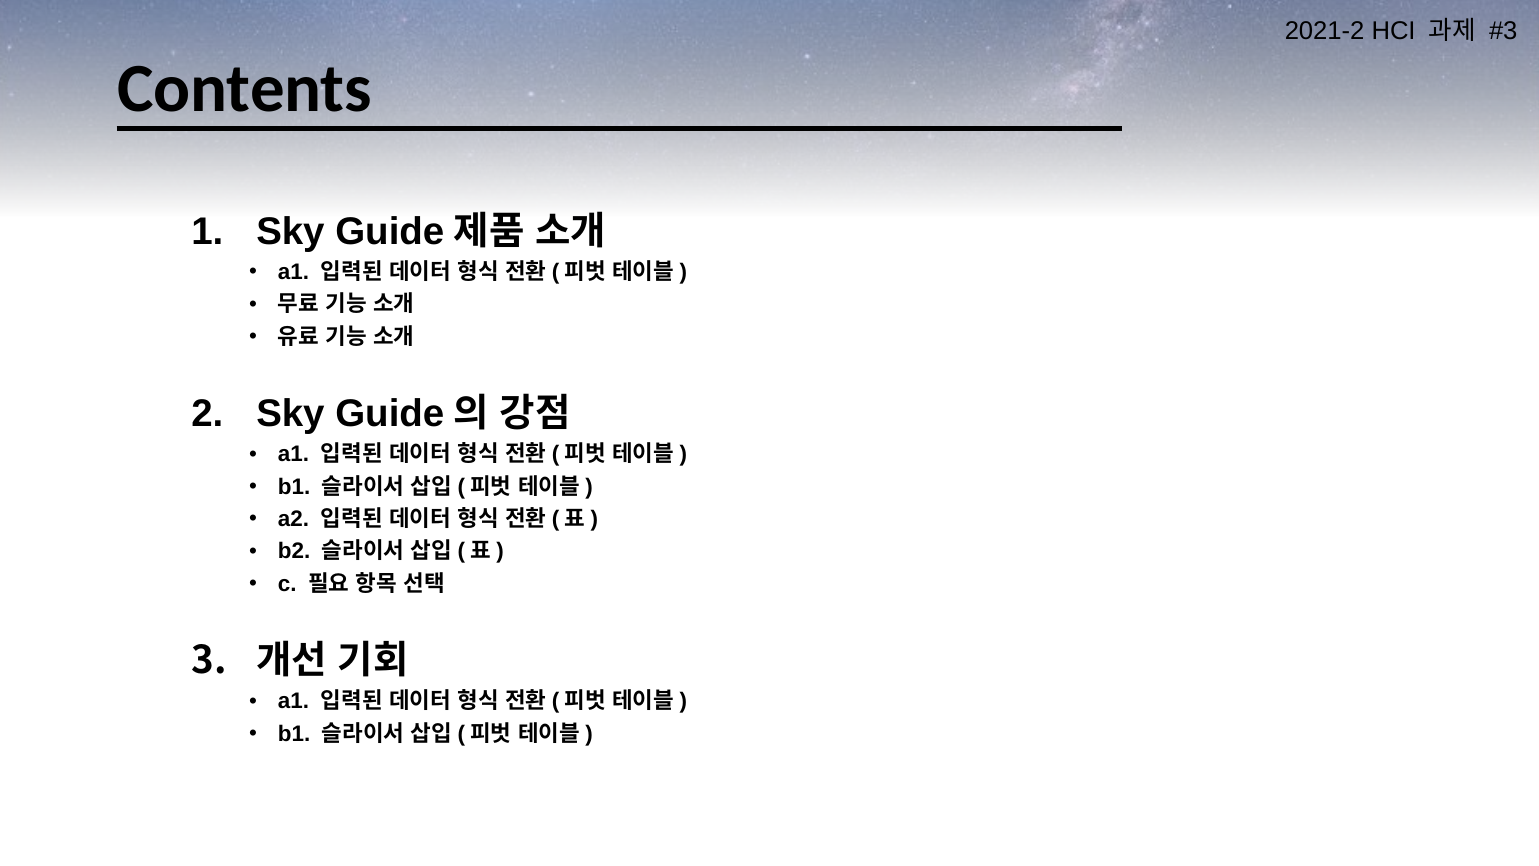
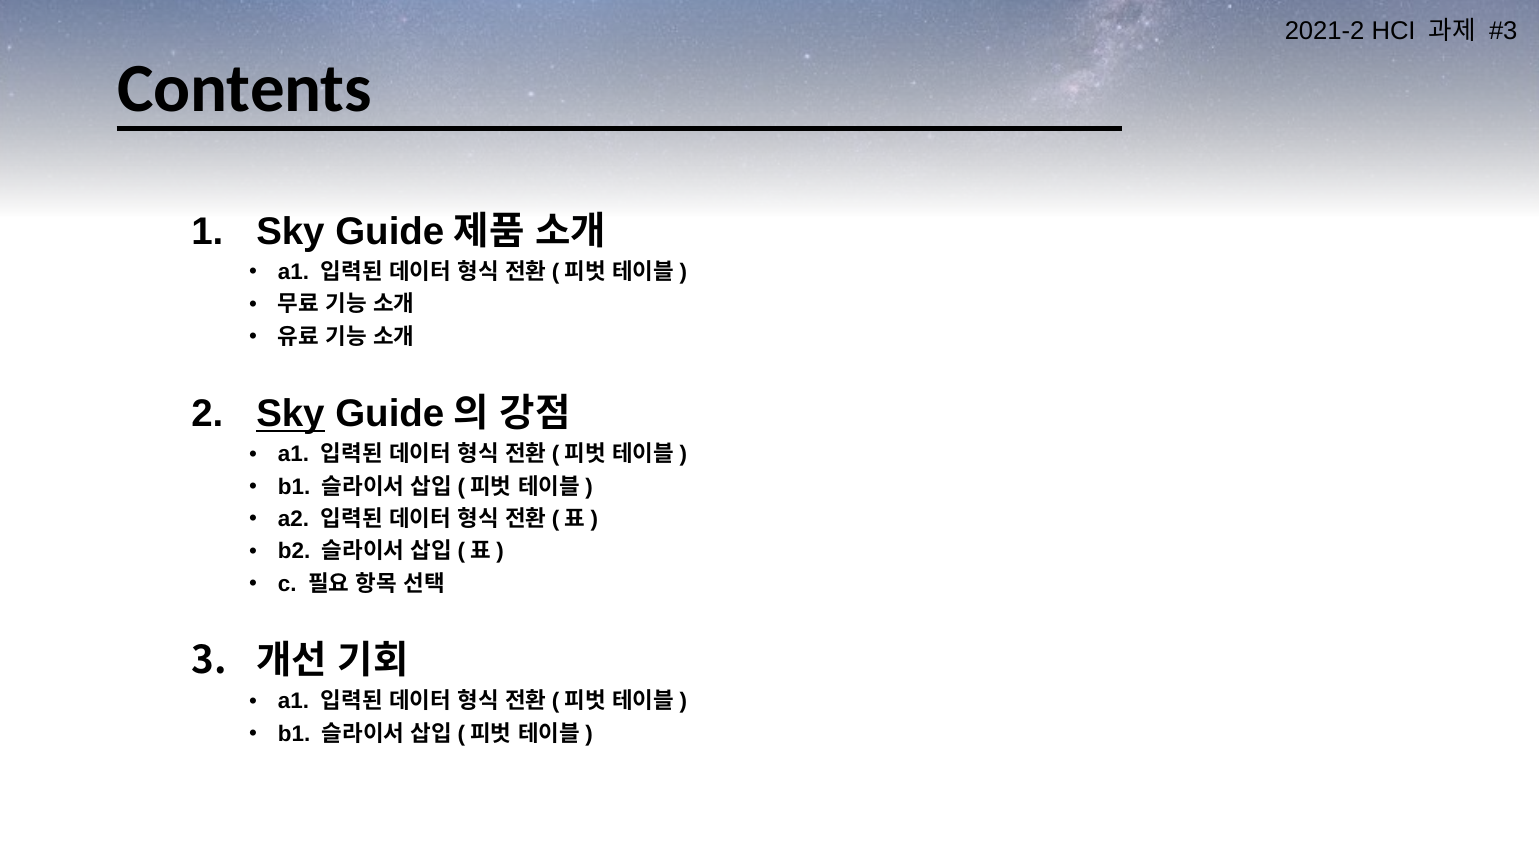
Sky at (290, 414) underline: none -> present
